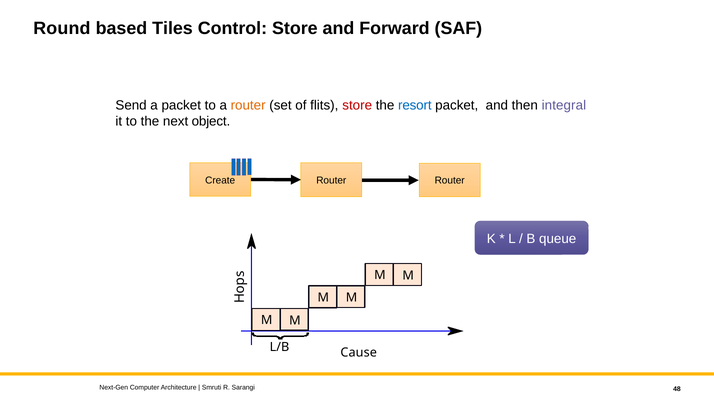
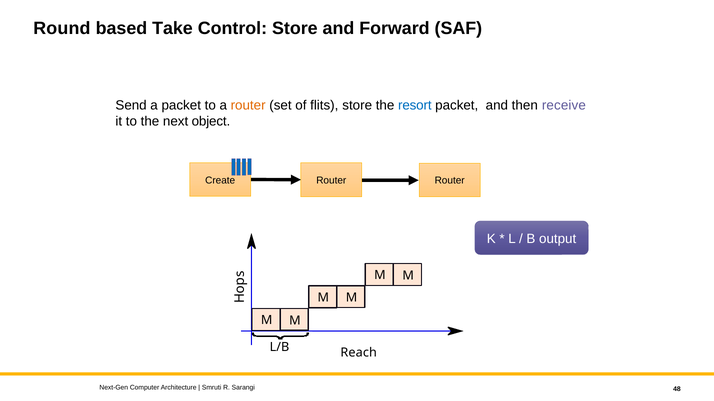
Tiles: Tiles -> Take
store at (357, 106) colour: red -> black
integral: integral -> receive
queue: queue -> output
Cause: Cause -> Reach
